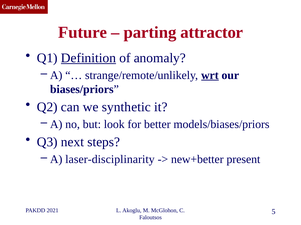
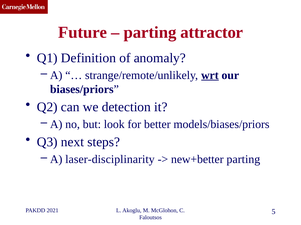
Definition underline: present -> none
synthetic: synthetic -> detection
new+better present: present -> parting
